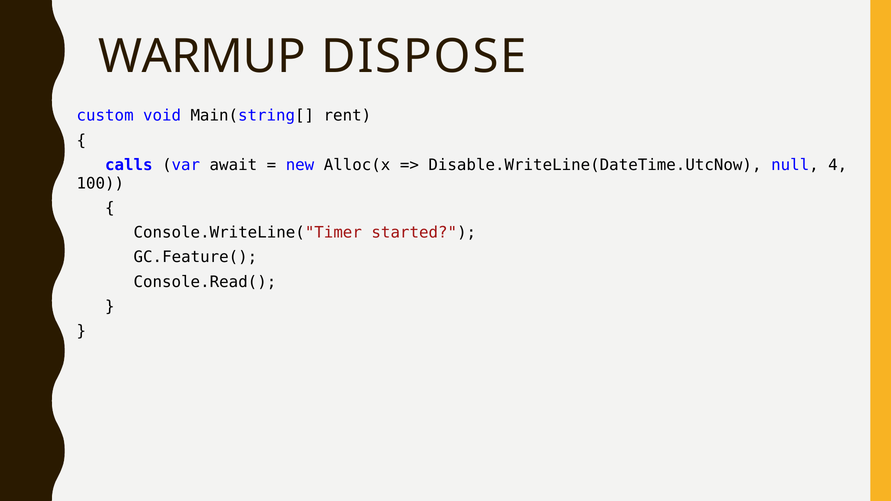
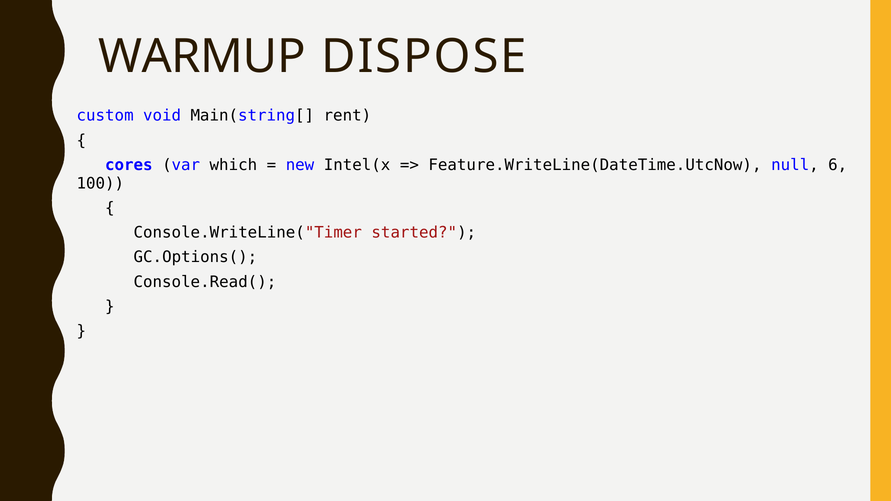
calls: calls -> cores
await: await -> which
Alloc(x: Alloc(x -> Intel(x
Disable.WriteLine(DateTime.UtcNow: Disable.WriteLine(DateTime.UtcNow -> Feature.WriteLine(DateTime.UtcNow
4: 4 -> 6
GC.Feature(: GC.Feature( -> GC.Options(
